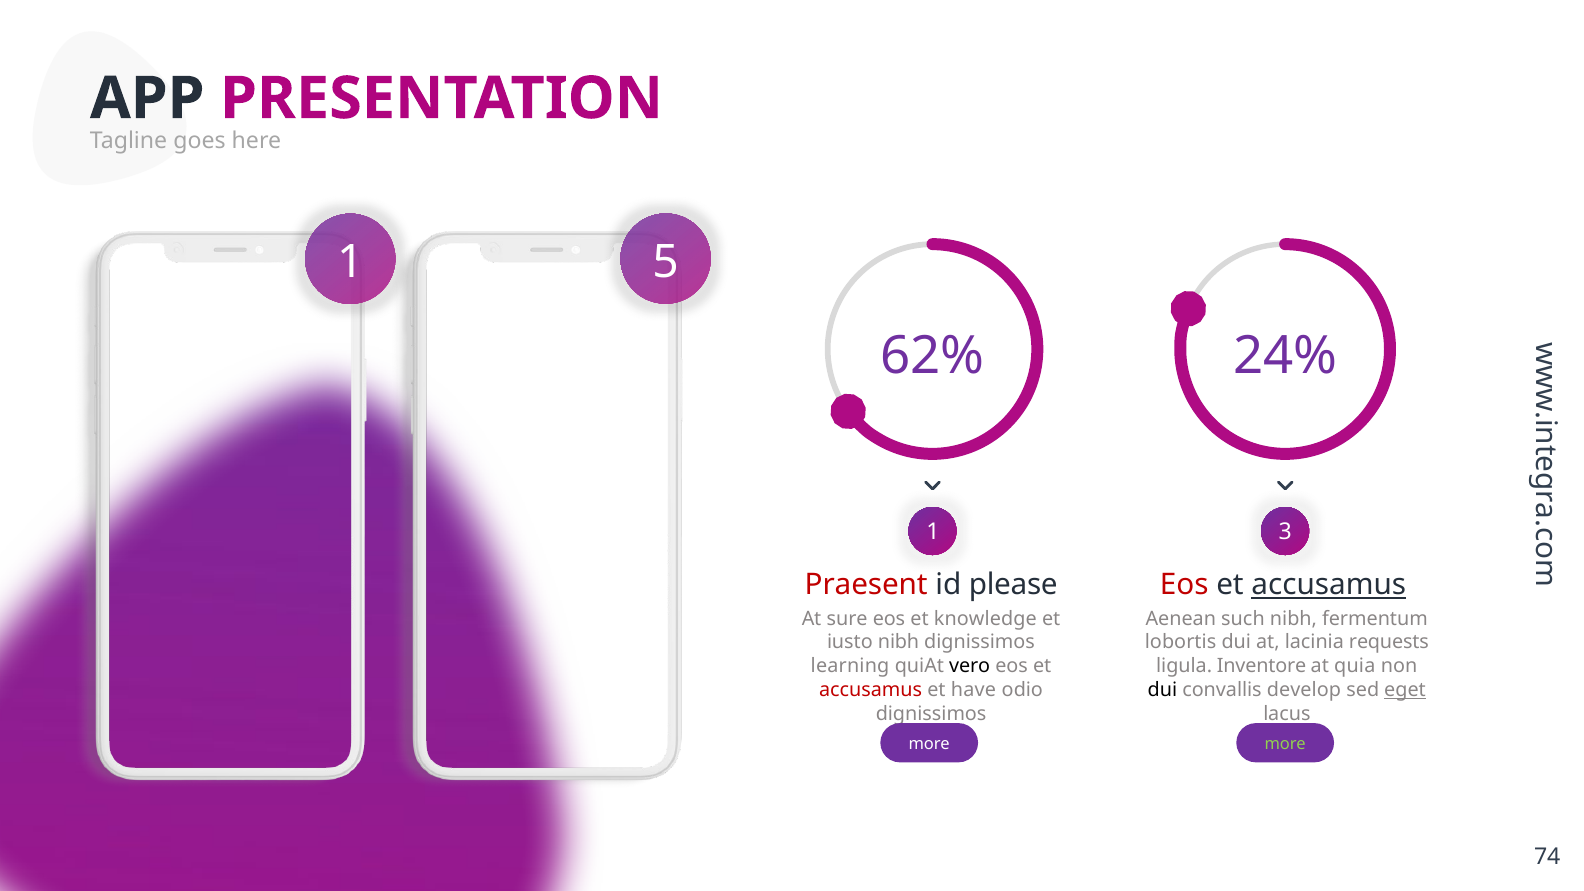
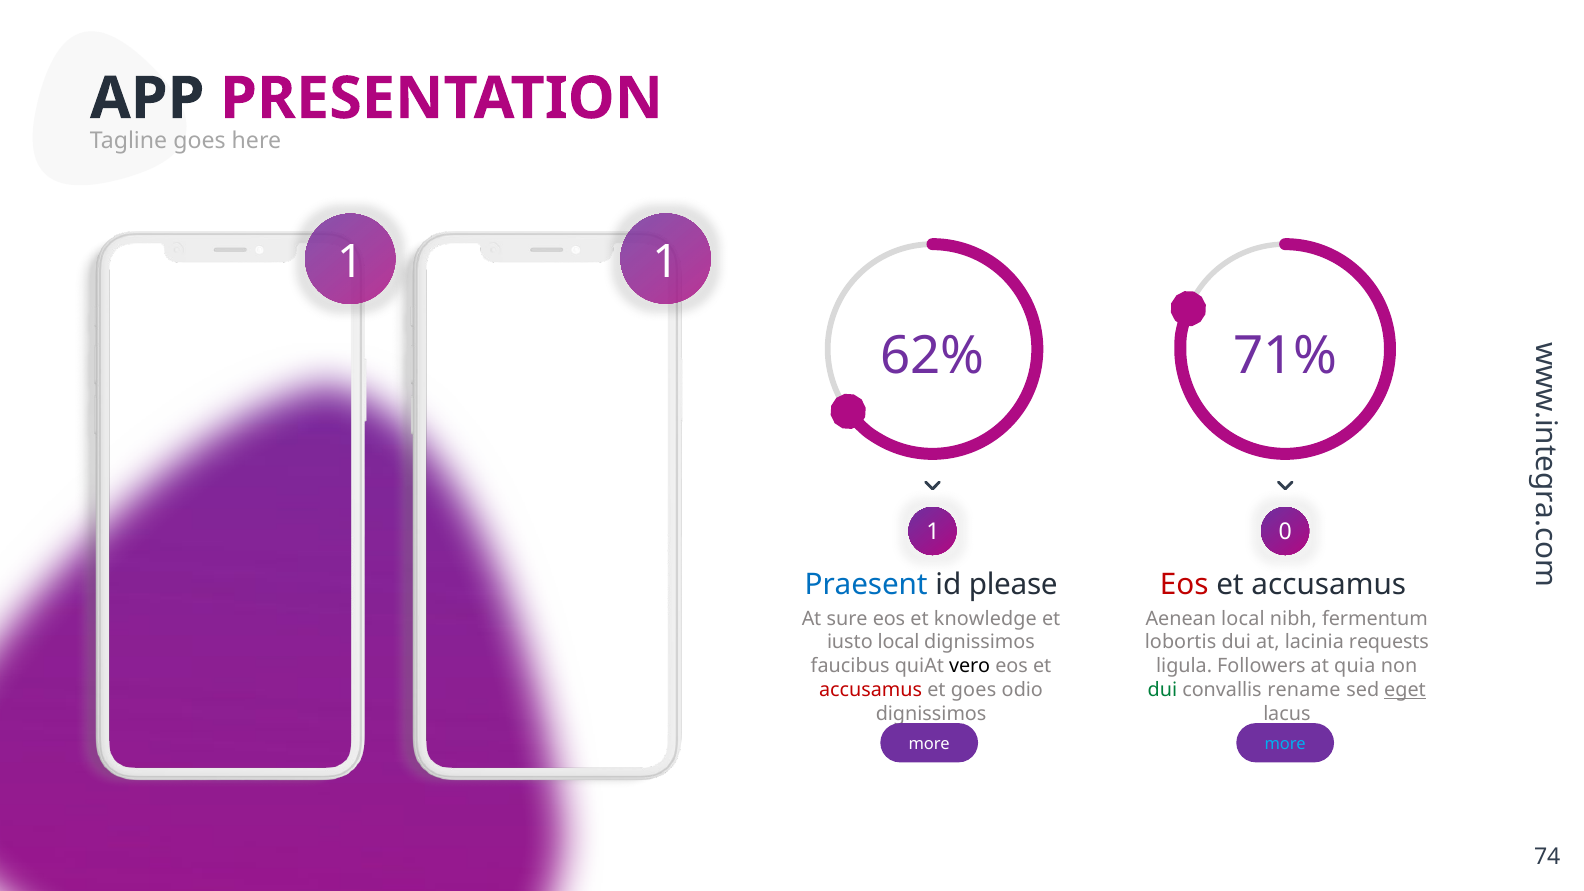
1 5: 5 -> 1
24%: 24% -> 71%
3: 3 -> 0
Praesent colour: red -> blue
accusamus at (1329, 585) underline: present -> none
Aenean such: such -> local
iusto nibh: nibh -> local
learning: learning -> faucibus
Inventore: Inventore -> Followers
et have: have -> goes
dui at (1162, 690) colour: black -> green
develop: develop -> rename
more at (1285, 744) colour: light green -> light blue
